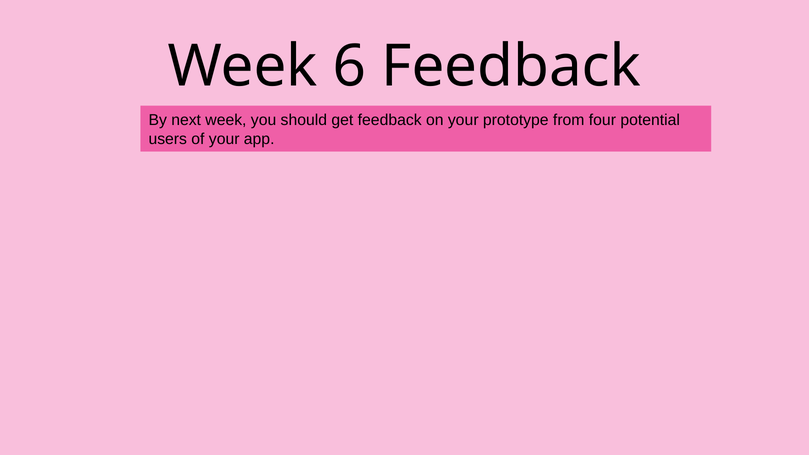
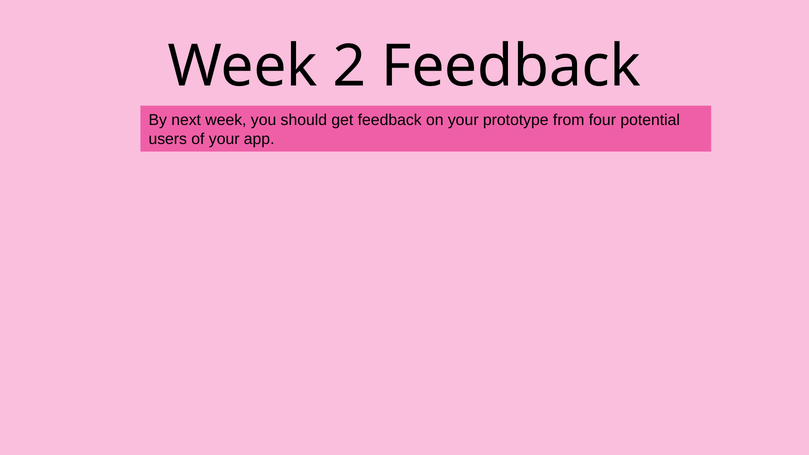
6: 6 -> 2
